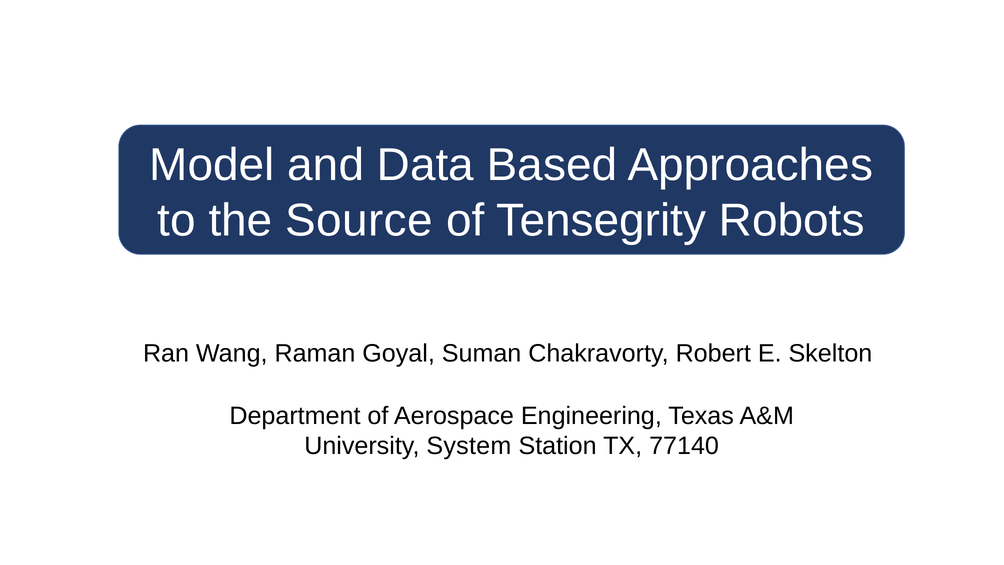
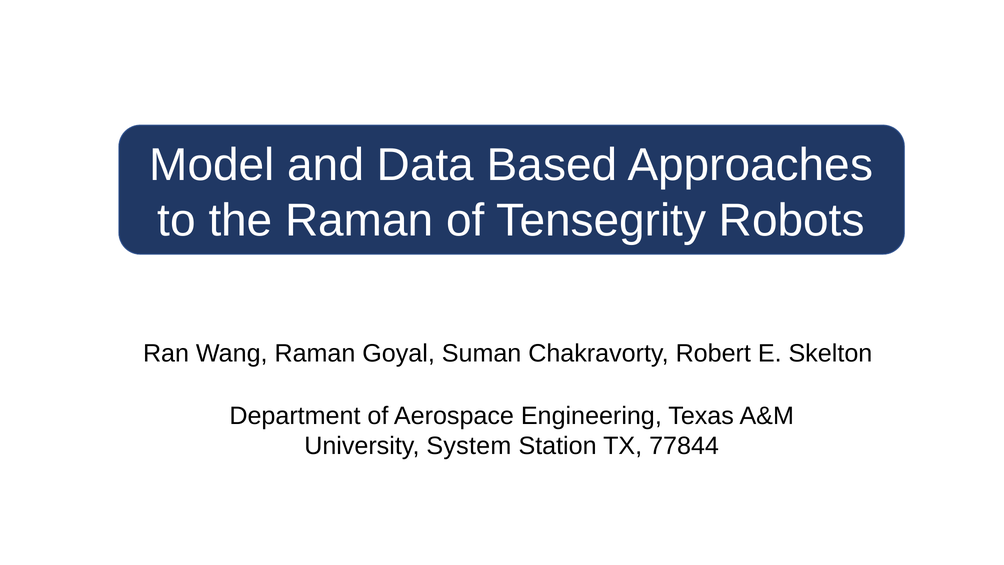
the Source: Source -> Raman
77140: 77140 -> 77844
